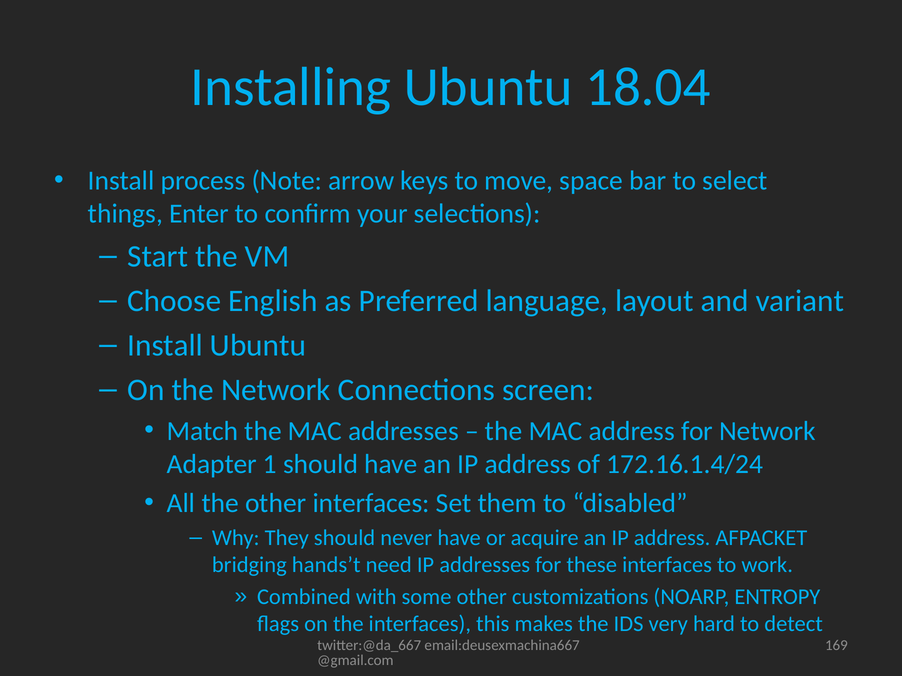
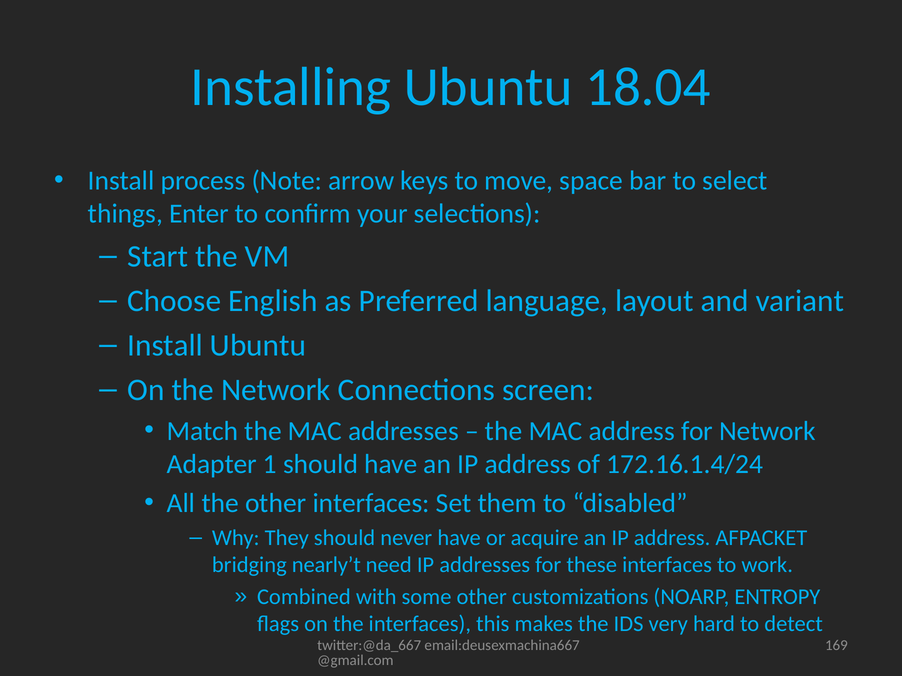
hands’t: hands’t -> nearly’t
